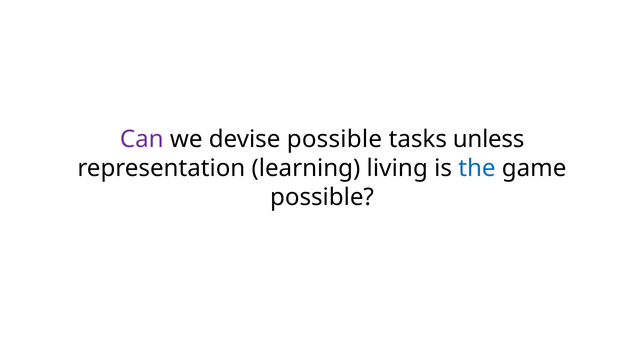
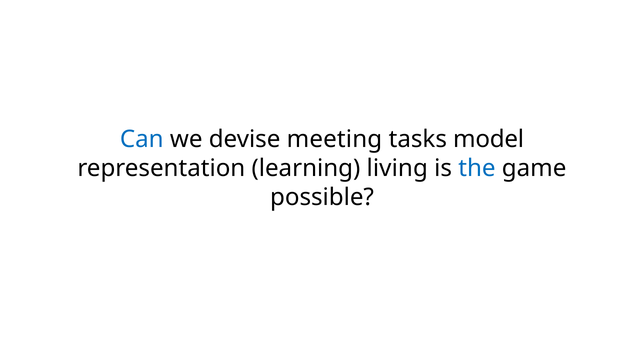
Can colour: purple -> blue
devise possible: possible -> meeting
unless: unless -> model
